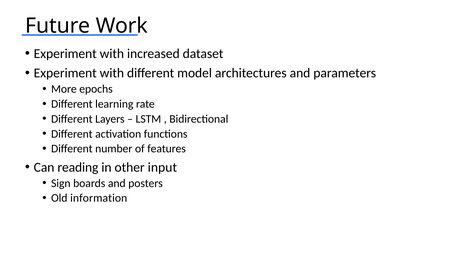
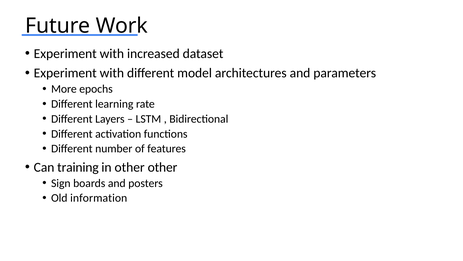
reading: reading -> training
other input: input -> other
